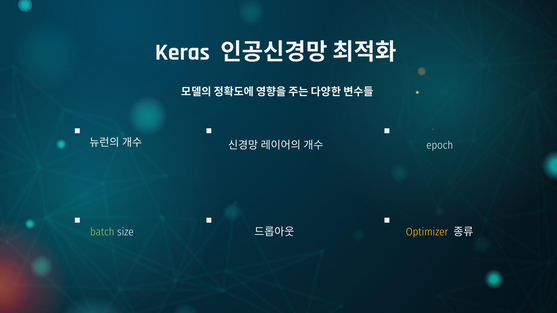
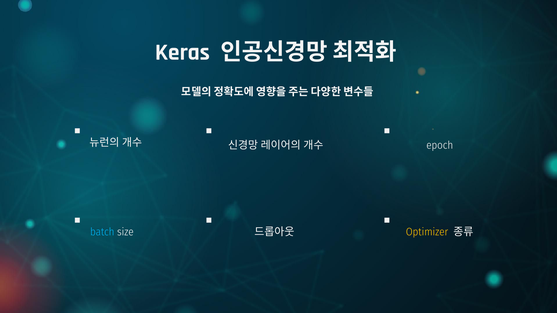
batch colour: light green -> light blue
